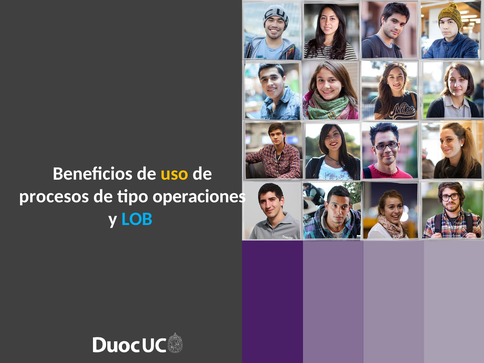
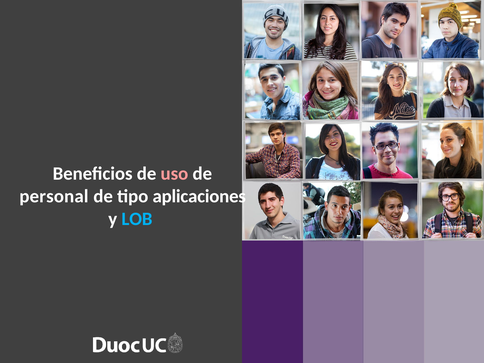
uso colour: yellow -> pink
procesos: procesos -> personal
operaciones: operaciones -> aplicaciones
